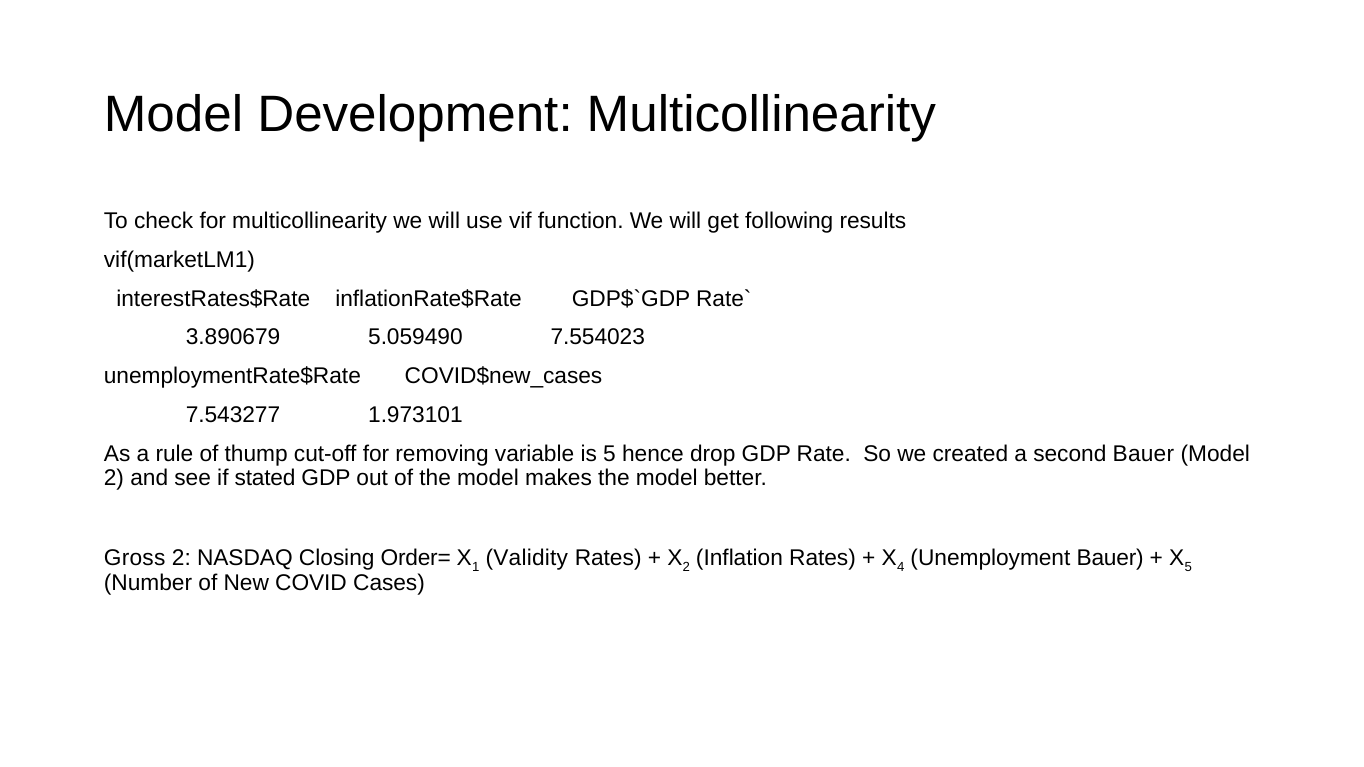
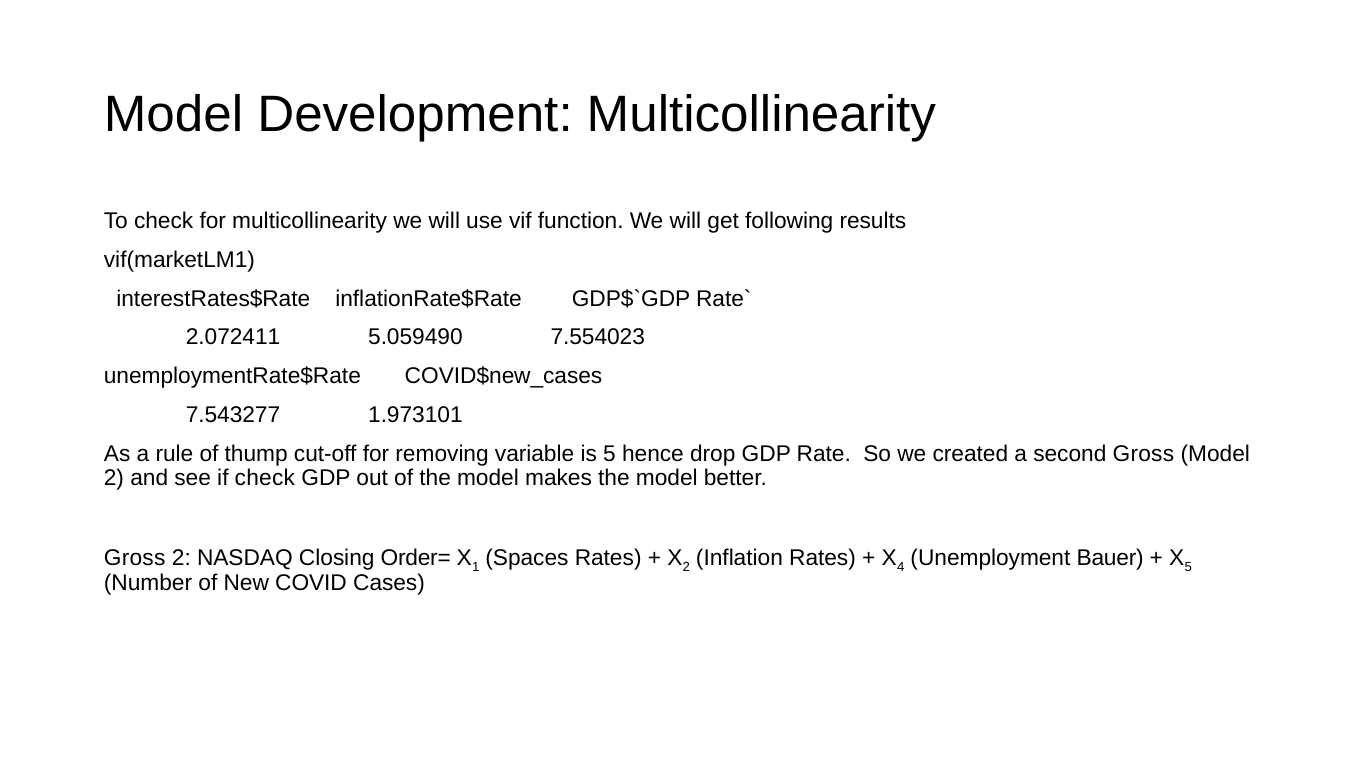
3.890679: 3.890679 -> 2.072411
second Bauer: Bauer -> Gross
if stated: stated -> check
Validity: Validity -> Spaces
